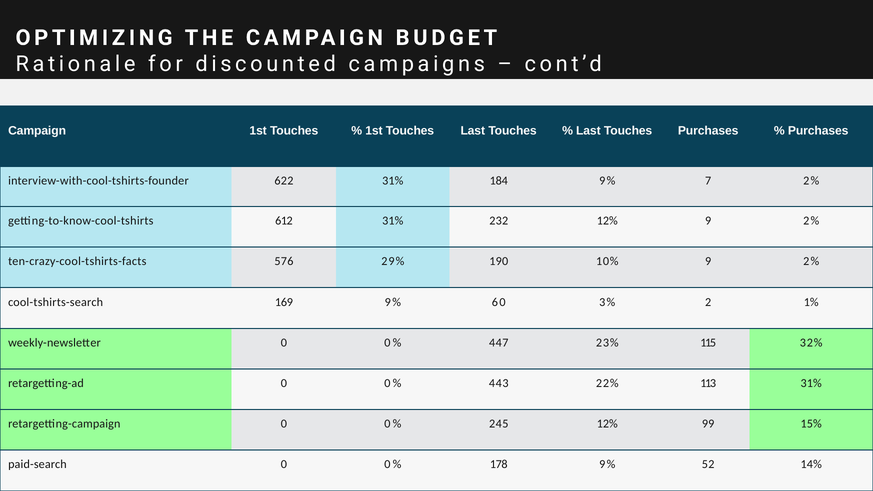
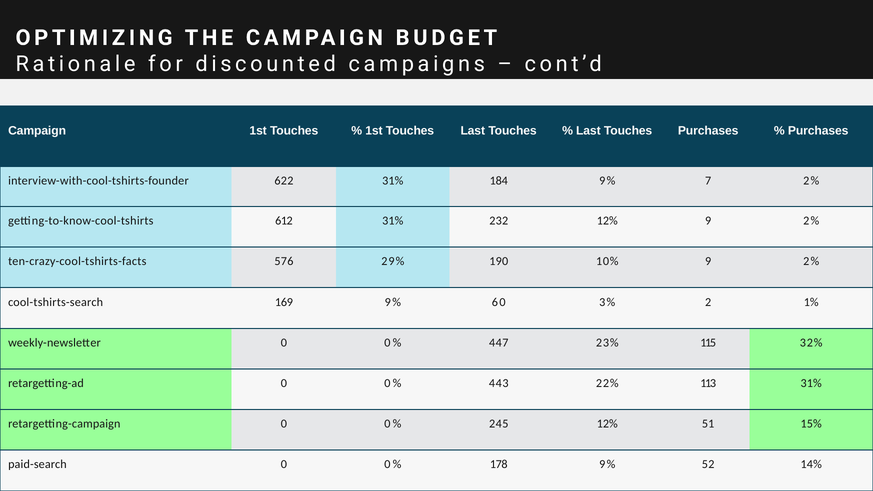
99: 99 -> 51
